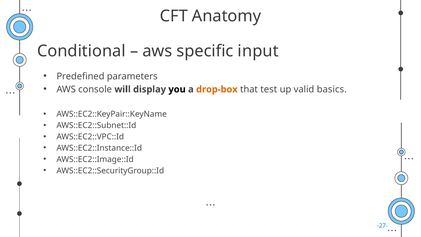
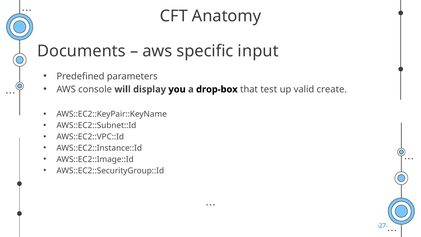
Conditional: Conditional -> Documents
drop-box colour: orange -> black
basics: basics -> create
